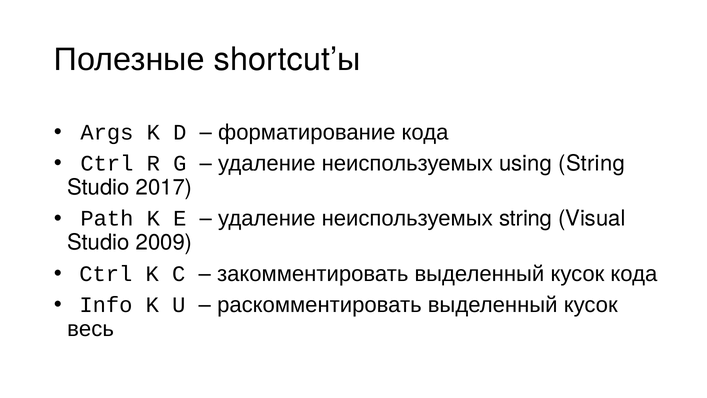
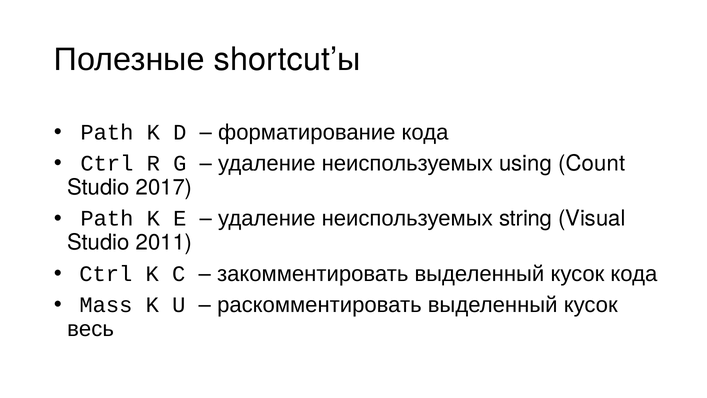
Args at (107, 132): Args -> Path
using String: String -> Count
2009: 2009 -> 2011
Info: Info -> Mass
